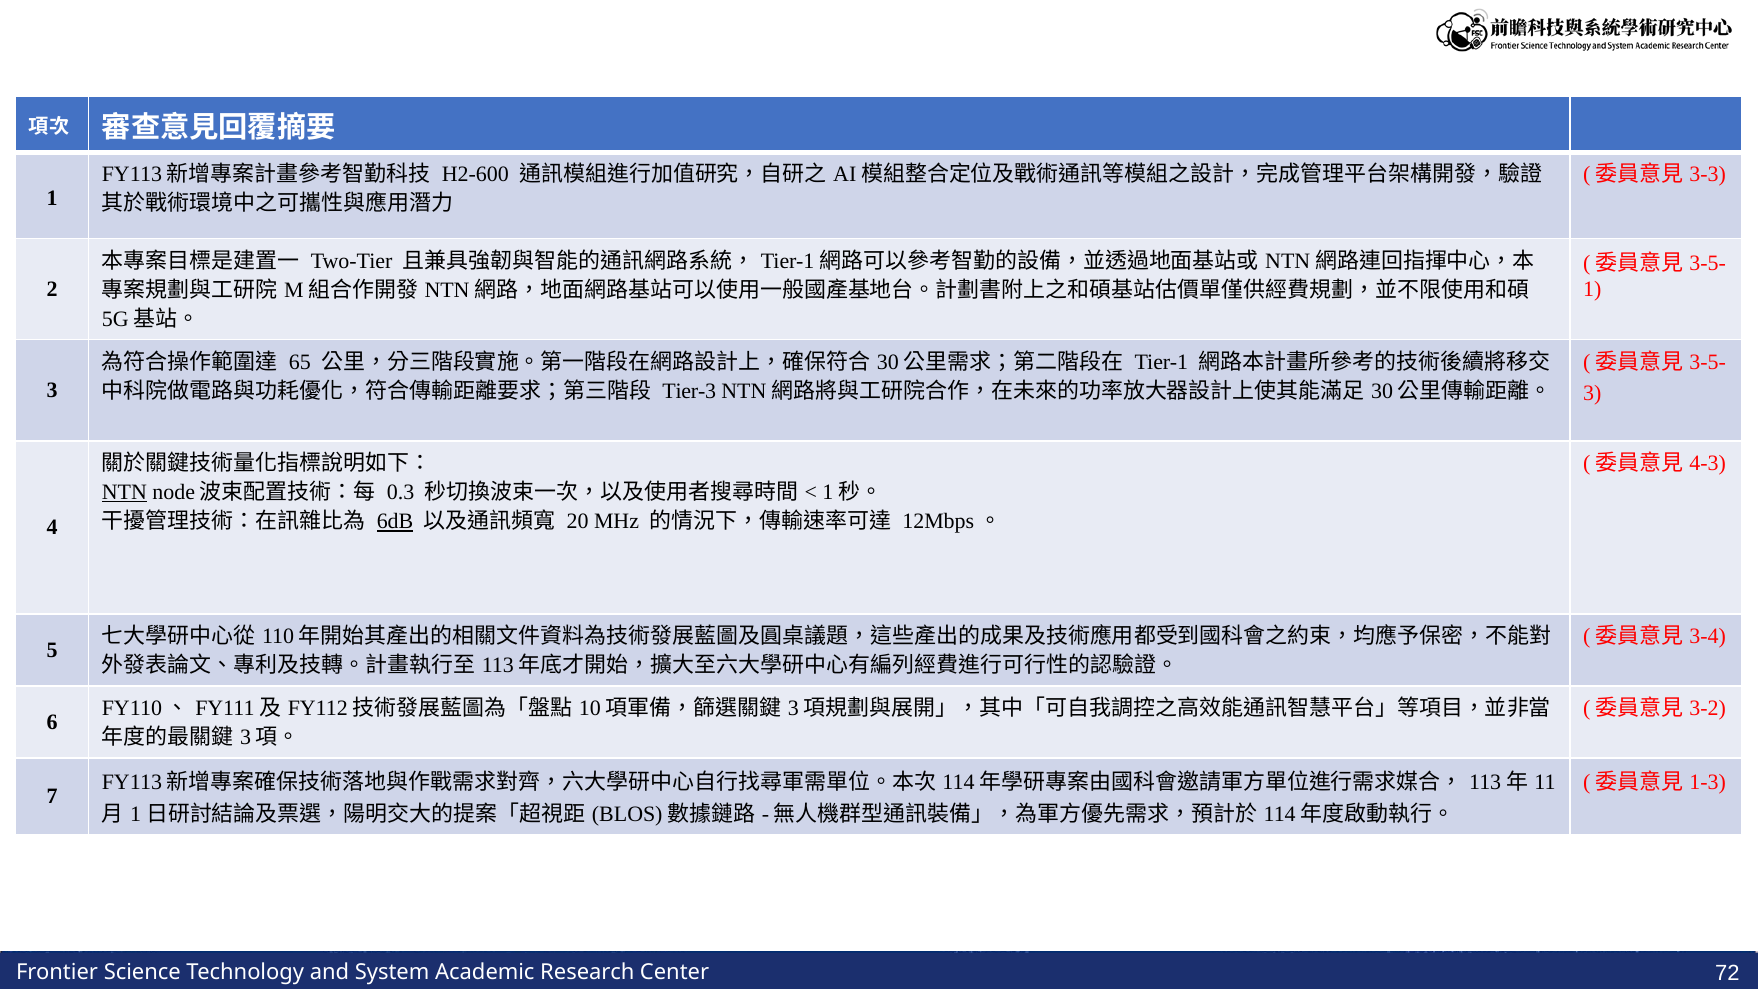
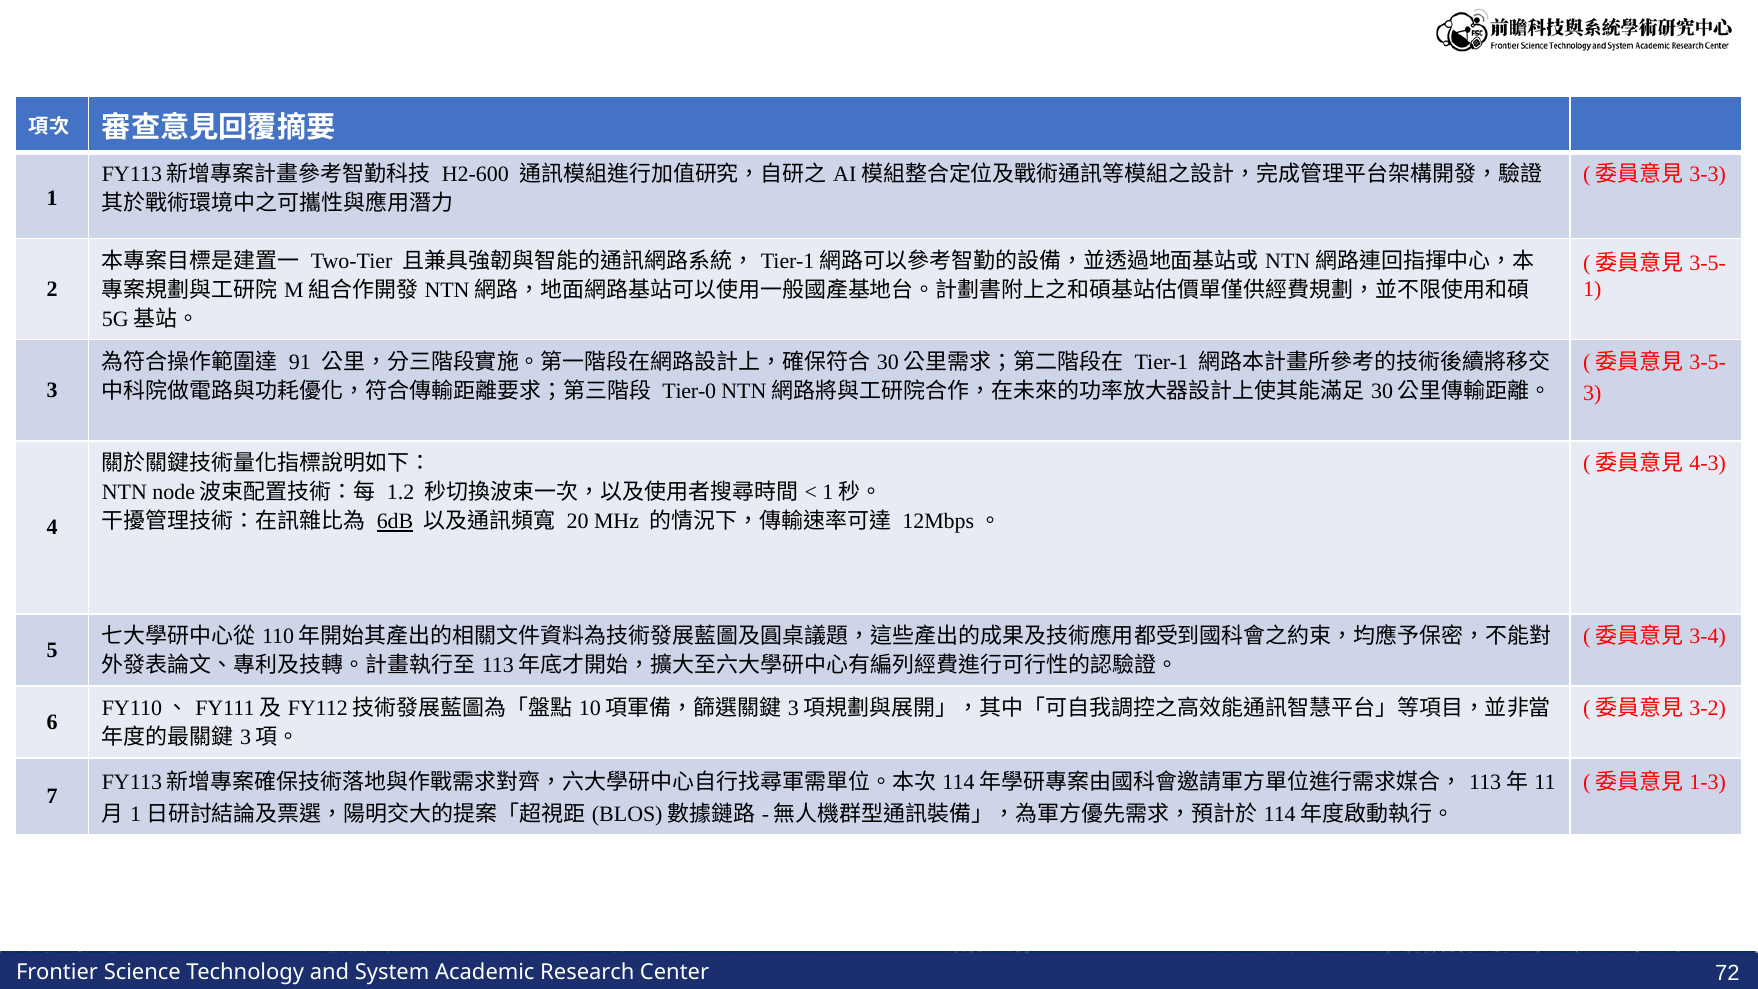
65: 65 -> 91
Tier-3: Tier-3 -> Tier-0
NTN underline: present -> none
0.3: 0.3 -> 1.2
